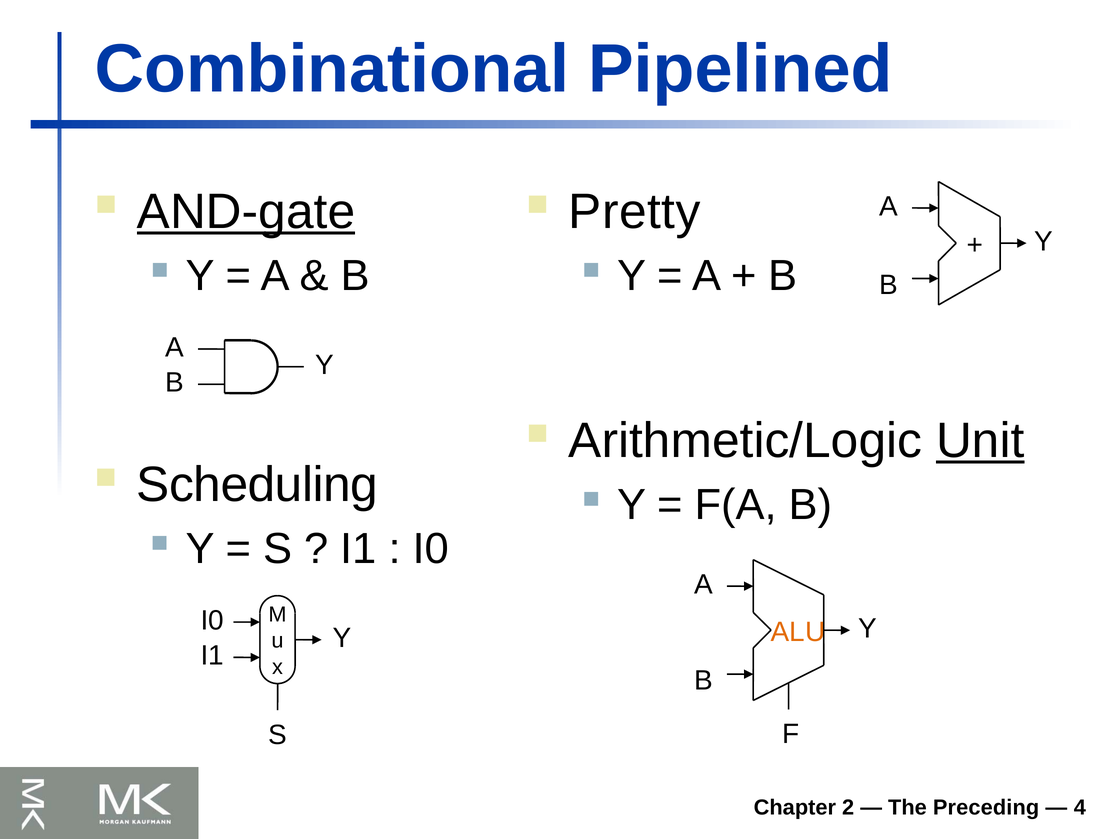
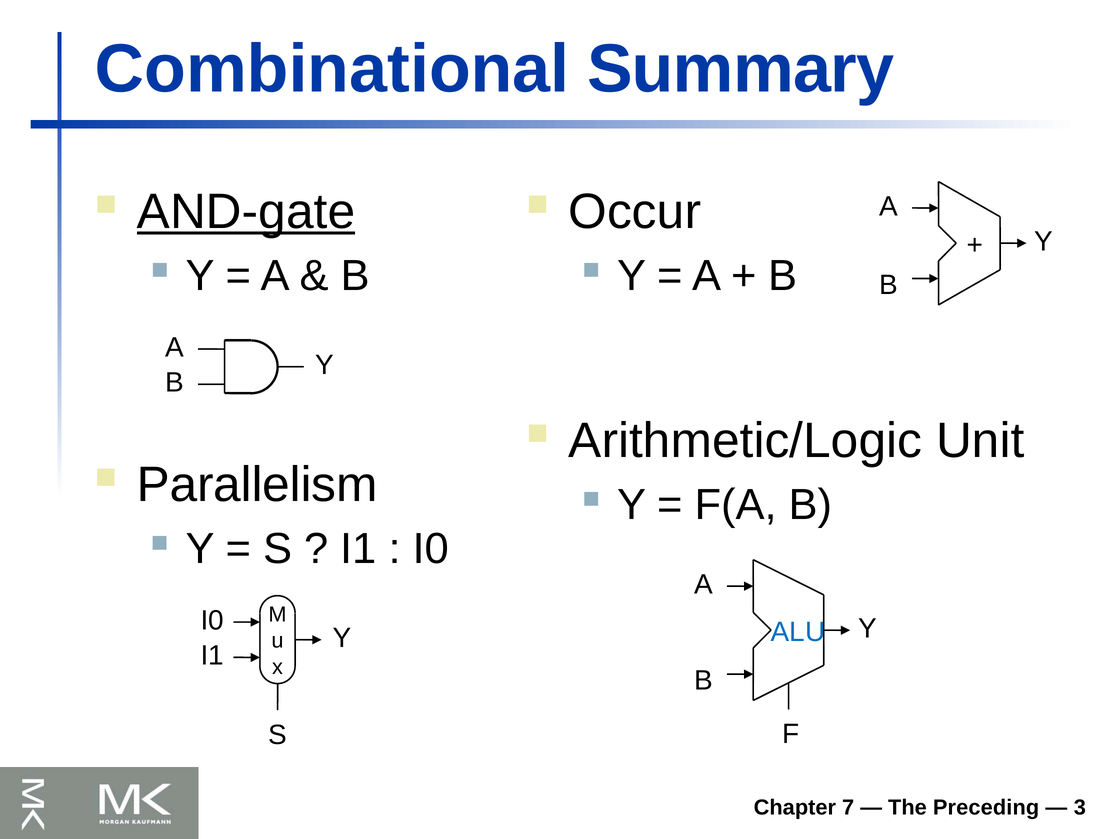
Pipelined: Pipelined -> Summary
Pretty: Pretty -> Occur
Unit underline: present -> none
Scheduling: Scheduling -> Parallelism
ALU colour: orange -> blue
2: 2 -> 7
4: 4 -> 3
